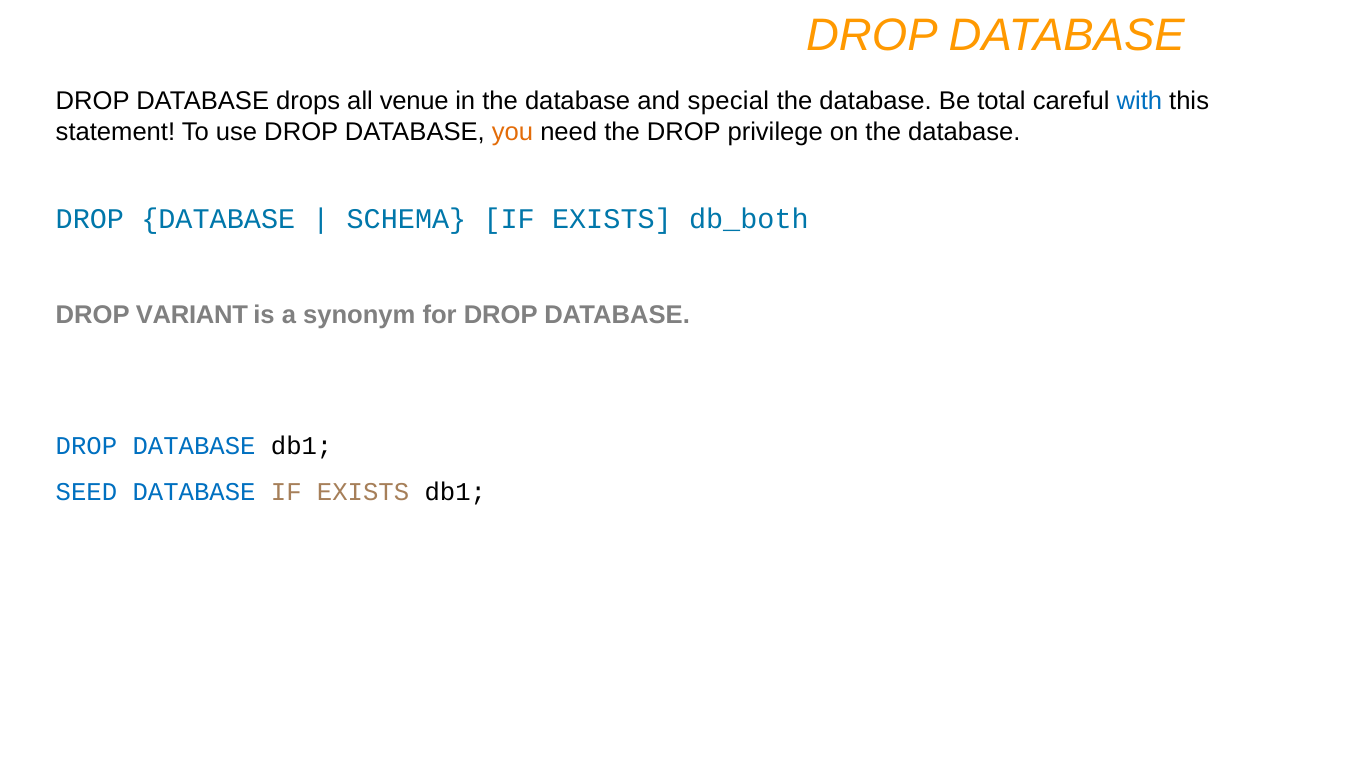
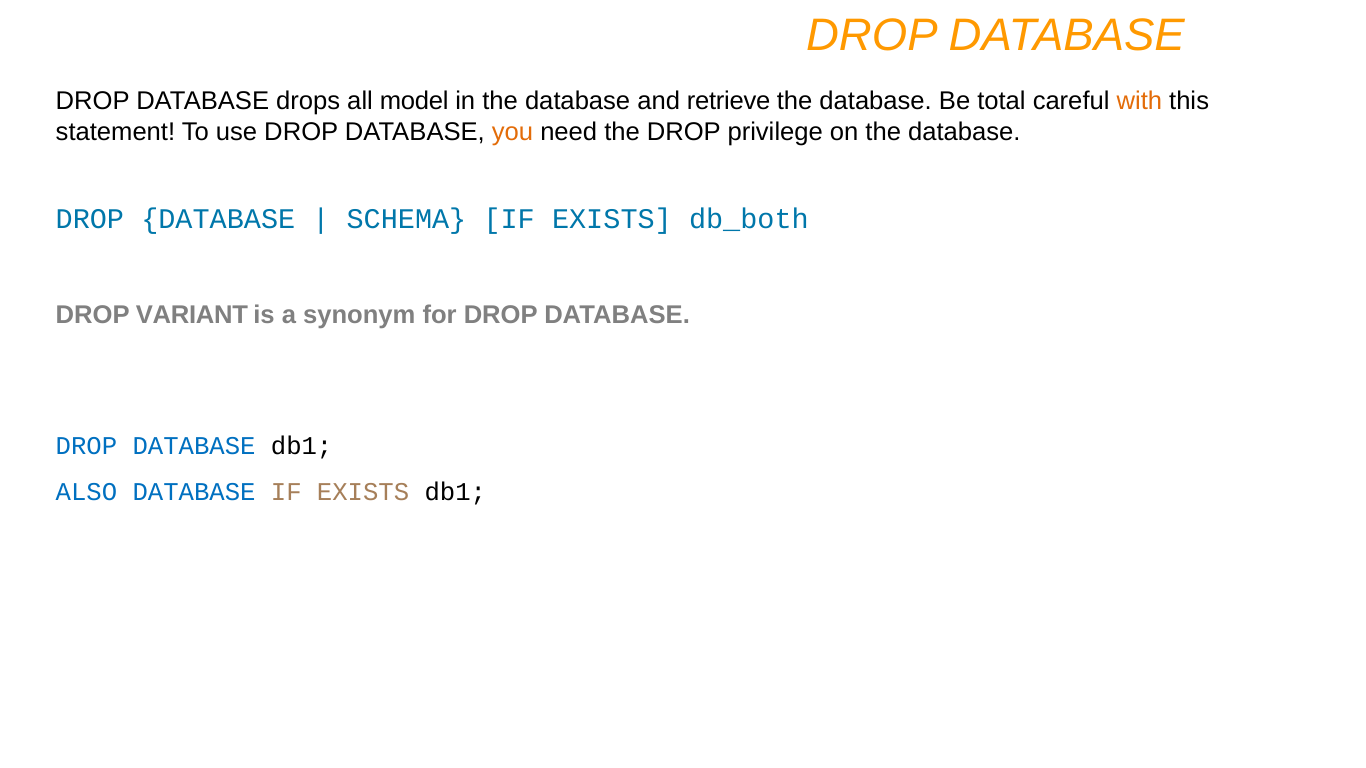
venue: venue -> model
special: special -> retrieve
with colour: blue -> orange
SEED: SEED -> ALSO
